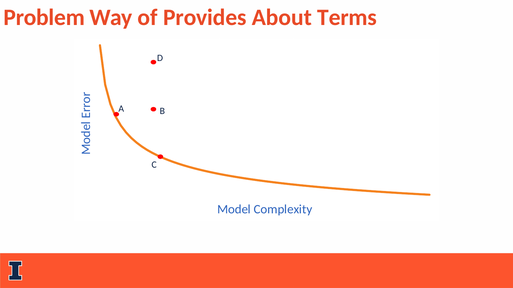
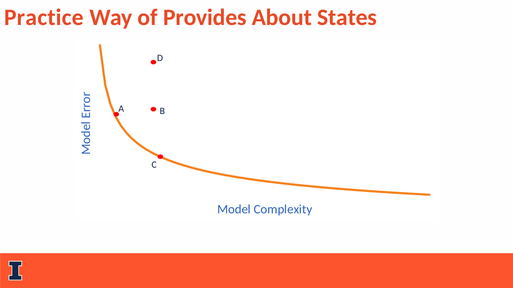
Problem: Problem -> Practice
Terms: Terms -> States
